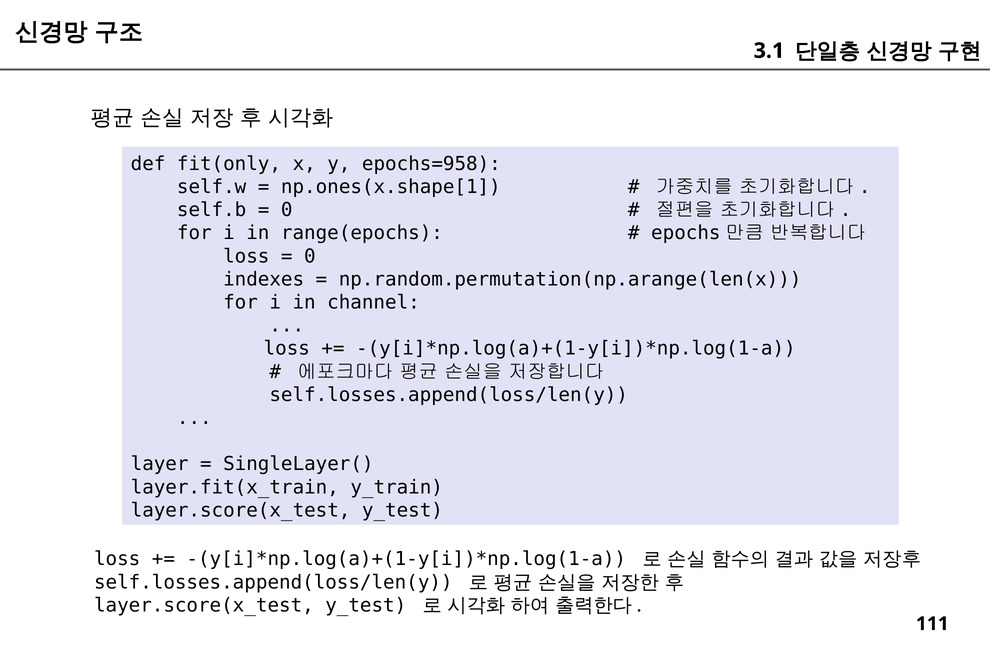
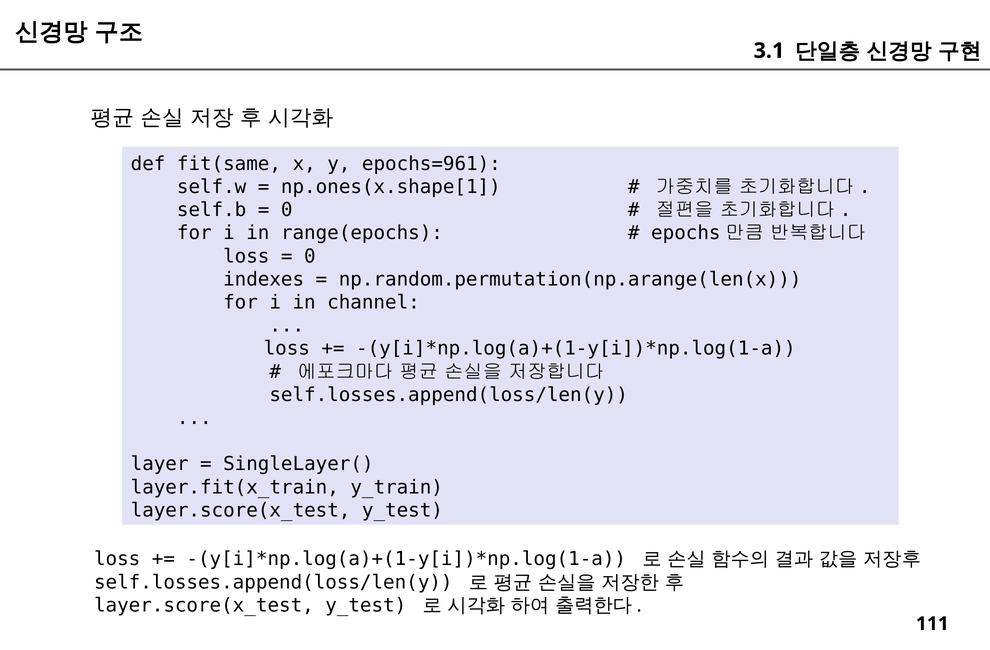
fit(only: fit(only -> fit(same
epochs=958: epochs=958 -> epochs=961
